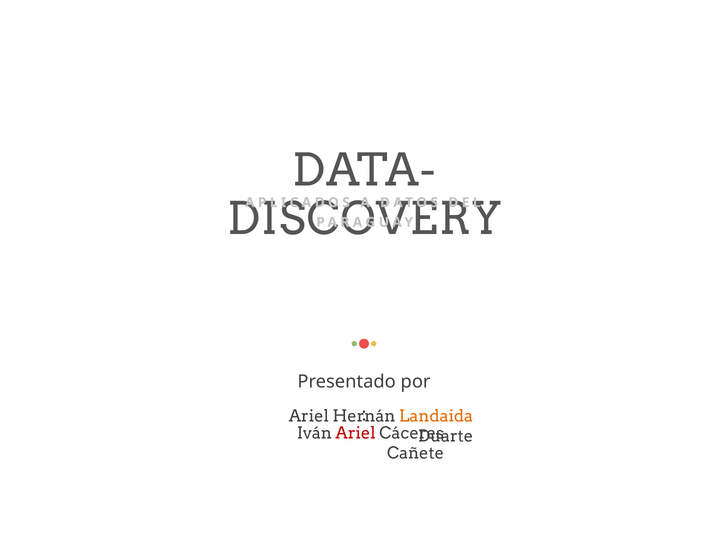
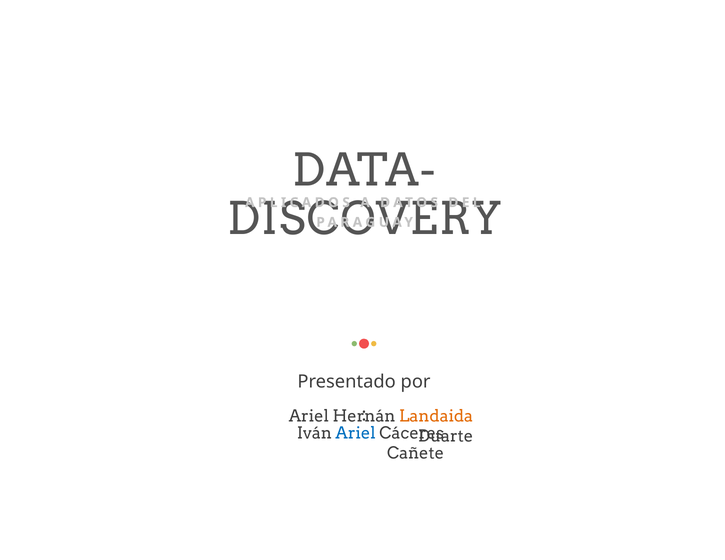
Ariel at (356, 434) colour: red -> blue
